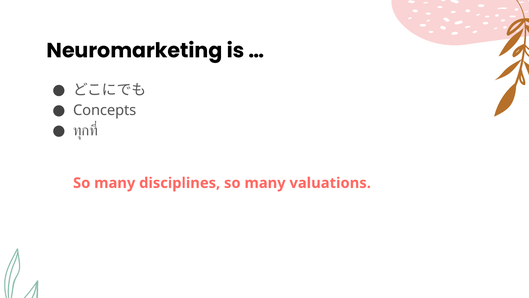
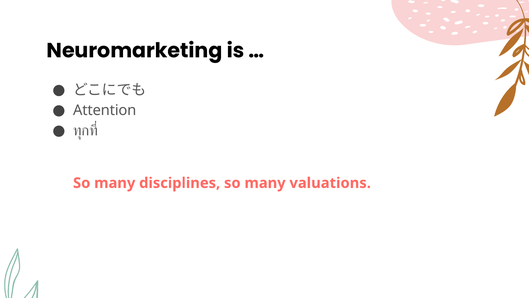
Concepts: Concepts -> Attention
